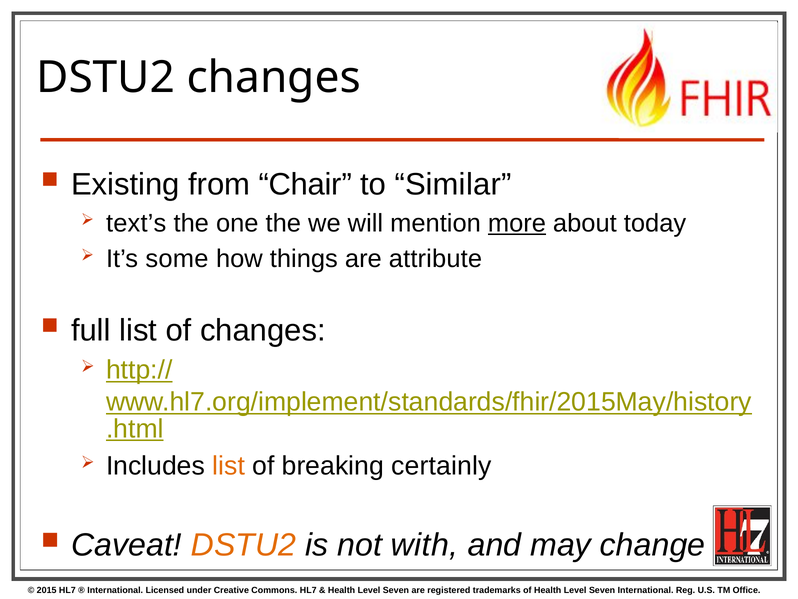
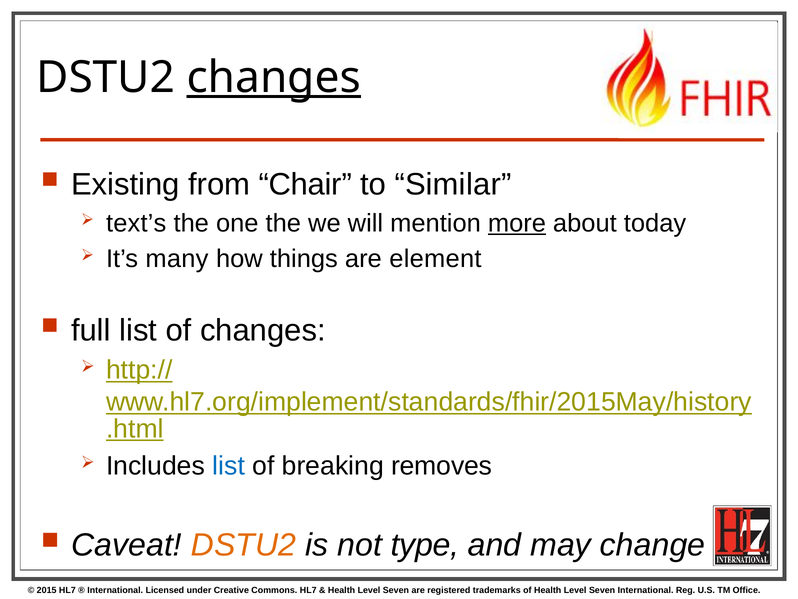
changes at (274, 77) underline: none -> present
some: some -> many
attribute: attribute -> element
list at (229, 466) colour: orange -> blue
certainly: certainly -> removes
with: with -> type
